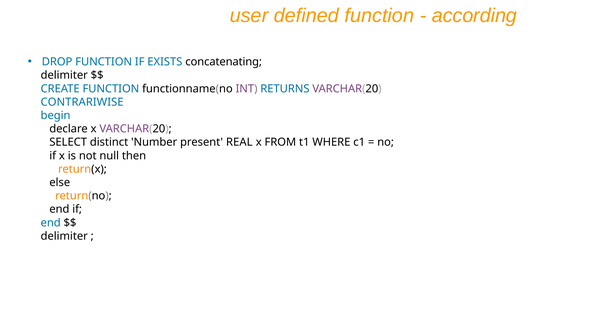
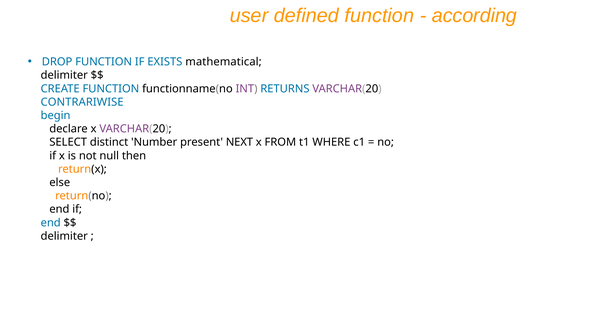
concatenating: concatenating -> mathematical
REAL: REAL -> NEXT
